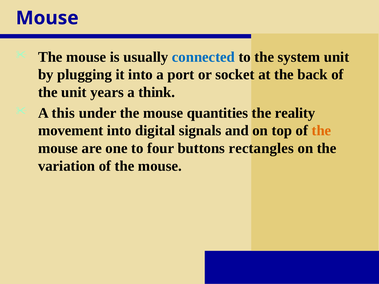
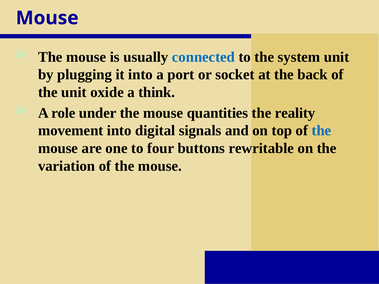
years: years -> oxide
this: this -> role
the at (321, 131) colour: orange -> blue
rectangles: rectangles -> rewritable
